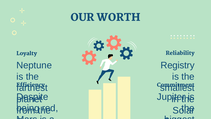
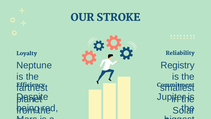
WORTH: WORTH -> STROKE
